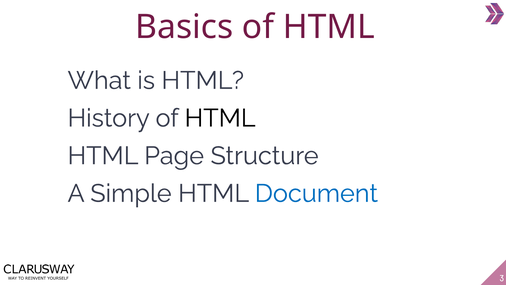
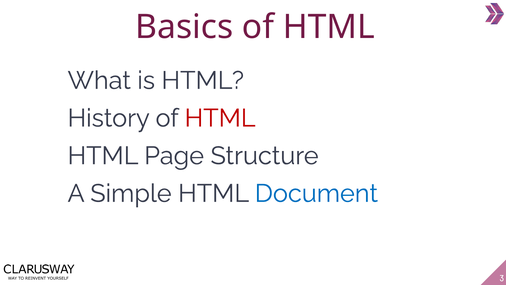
HTML at (220, 118) colour: black -> red
